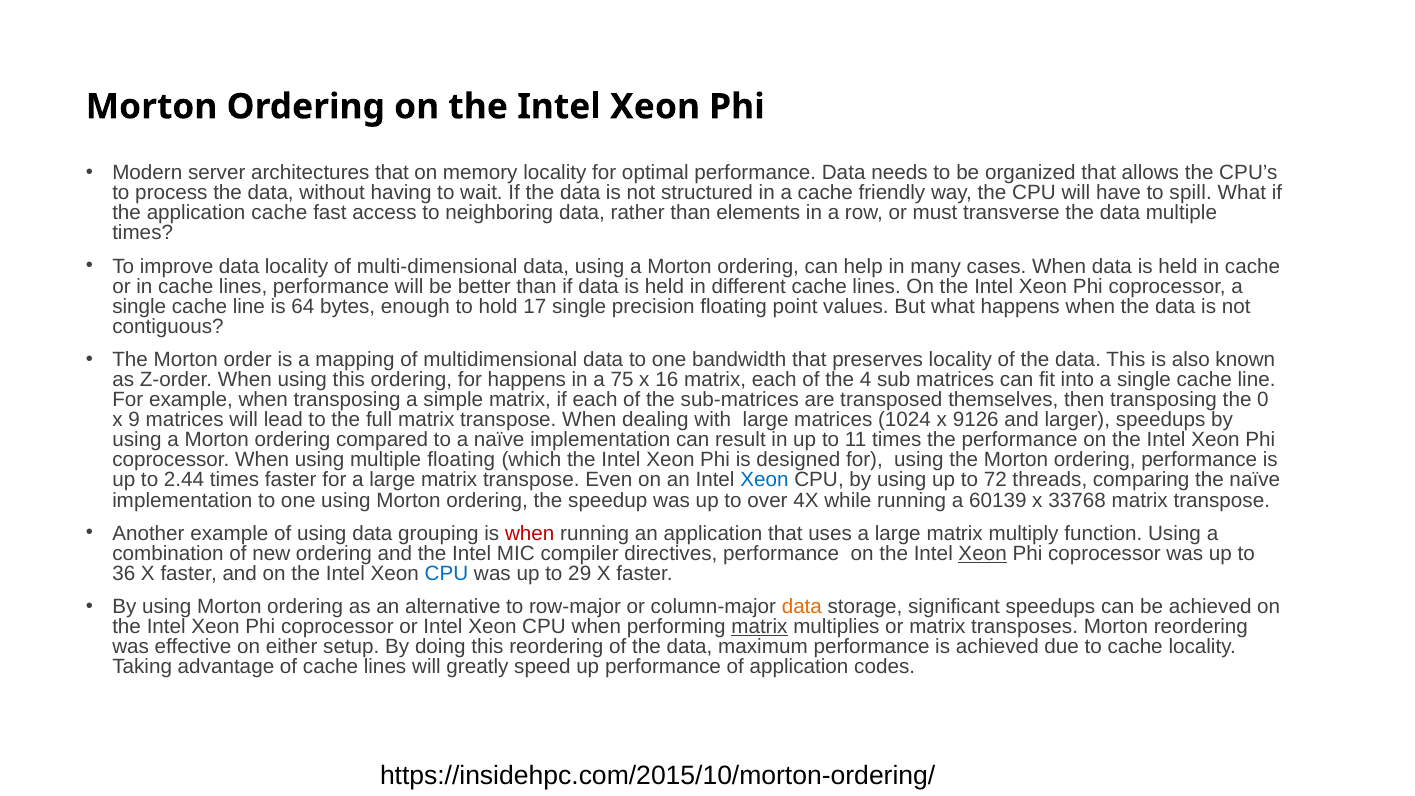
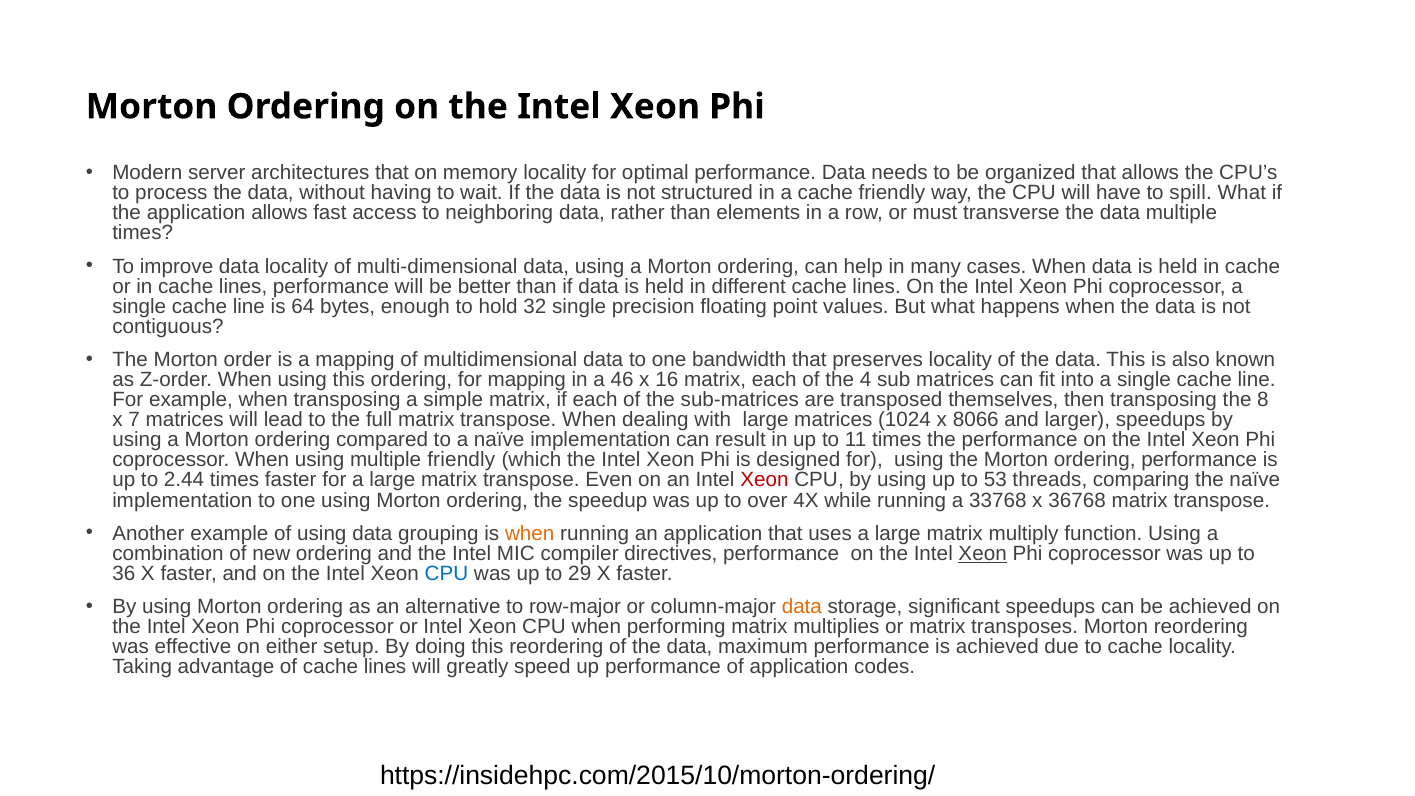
application cache: cache -> allows
17: 17 -> 32
for happens: happens -> mapping
75: 75 -> 46
0: 0 -> 8
9: 9 -> 7
9126: 9126 -> 8066
multiple floating: floating -> friendly
Xeon at (764, 480) colour: blue -> red
72: 72 -> 53
60139: 60139 -> 33768
33768: 33768 -> 36768
when at (530, 533) colour: red -> orange
matrix at (759, 627) underline: present -> none
